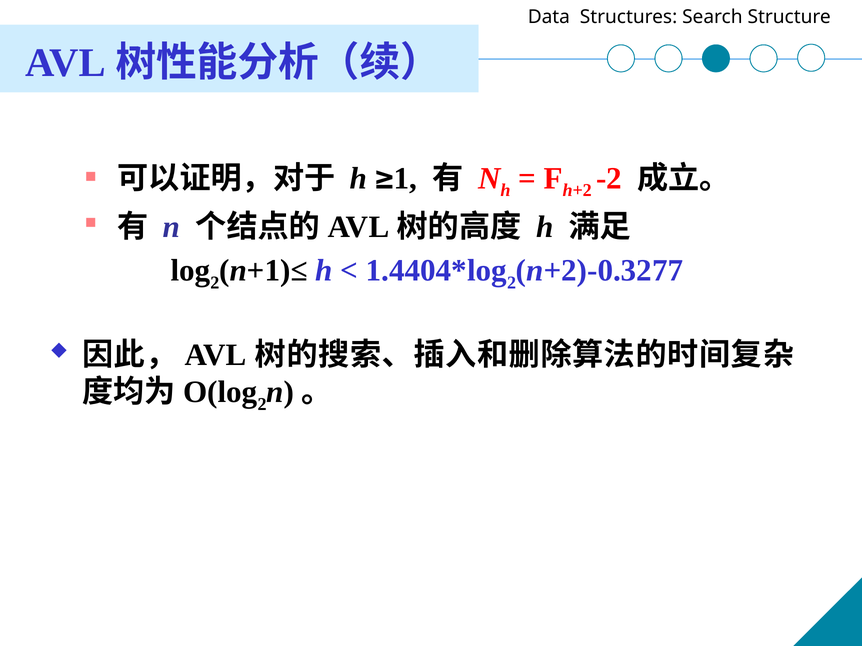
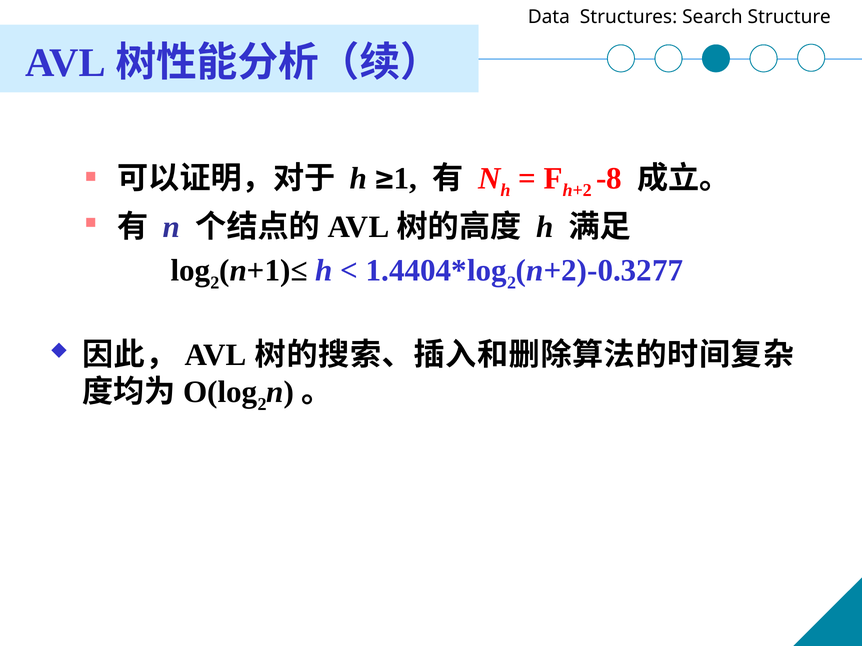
-2: -2 -> -8
